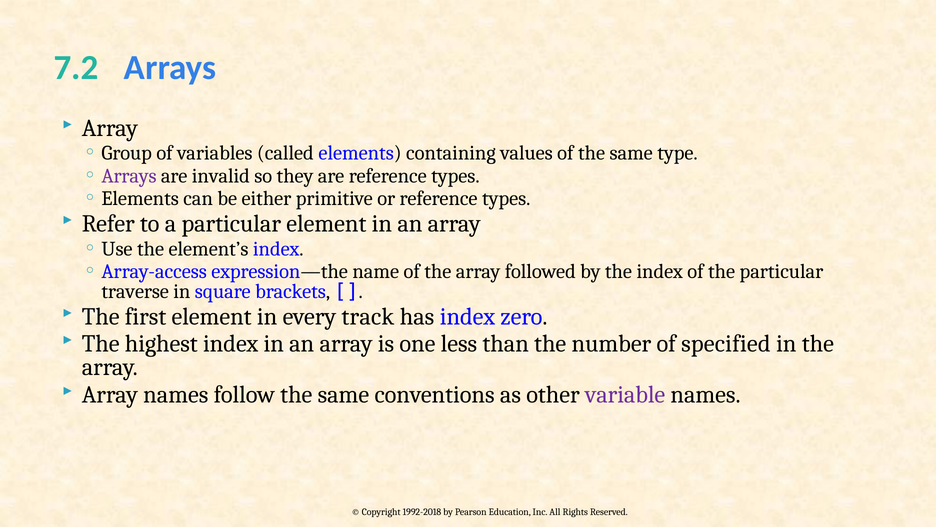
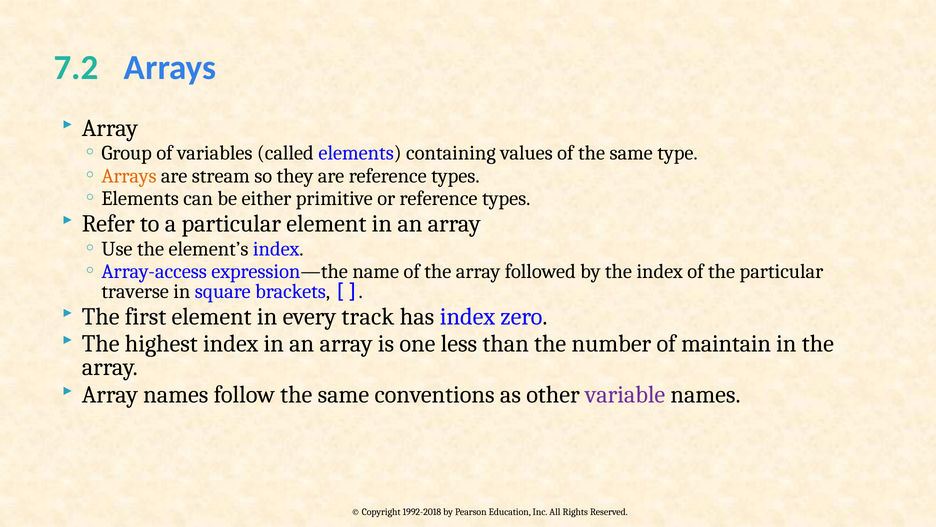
Arrays at (129, 176) colour: purple -> orange
invalid: invalid -> stream
specified: specified -> maintain
